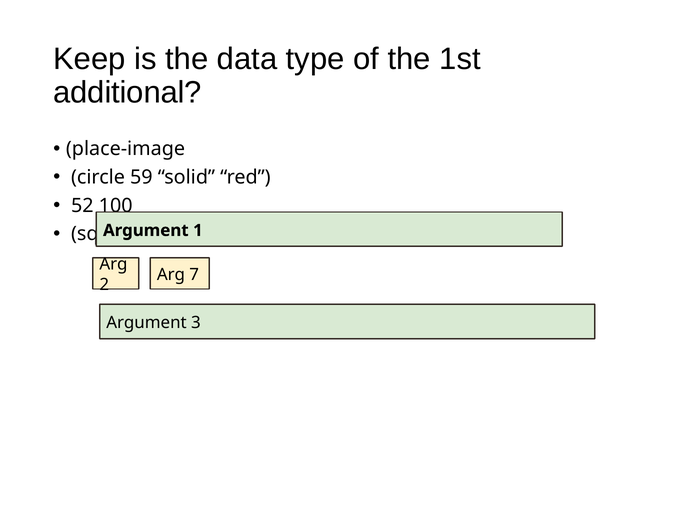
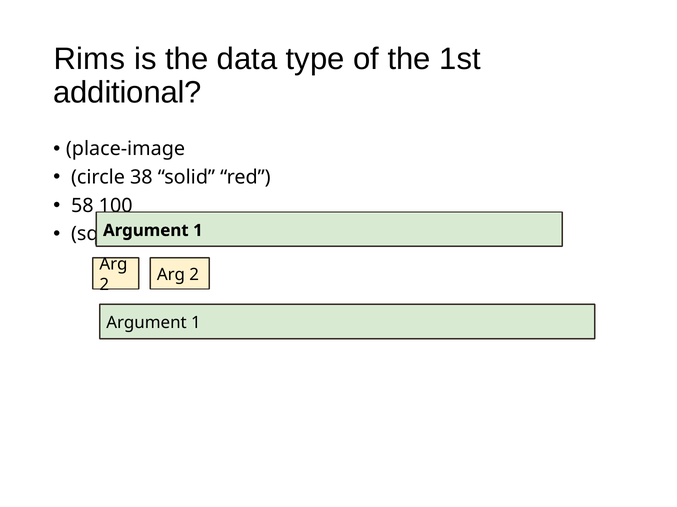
Keep: Keep -> Rims
59: 59 -> 38
52: 52 -> 58
7 at (194, 275): 7 -> 2
3 at (196, 323): 3 -> 1
